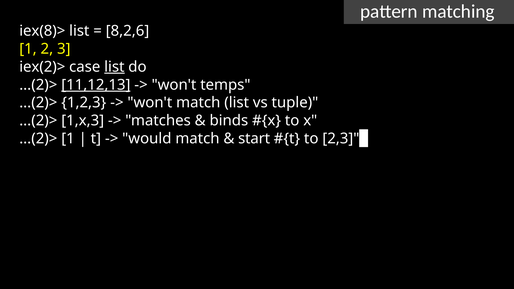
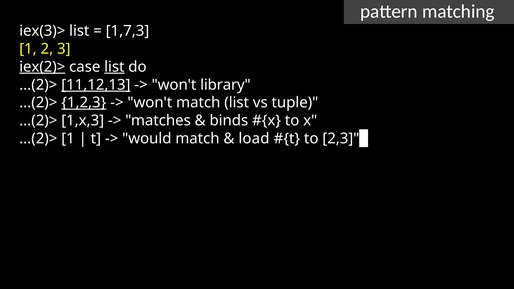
iex(8)>: iex(8)> -> iex(3)>
8,2,6: 8,2,6 -> 1,7,3
iex(2)> underline: none -> present
temps: temps -> library
1,2,3 underline: none -> present
start: start -> load
